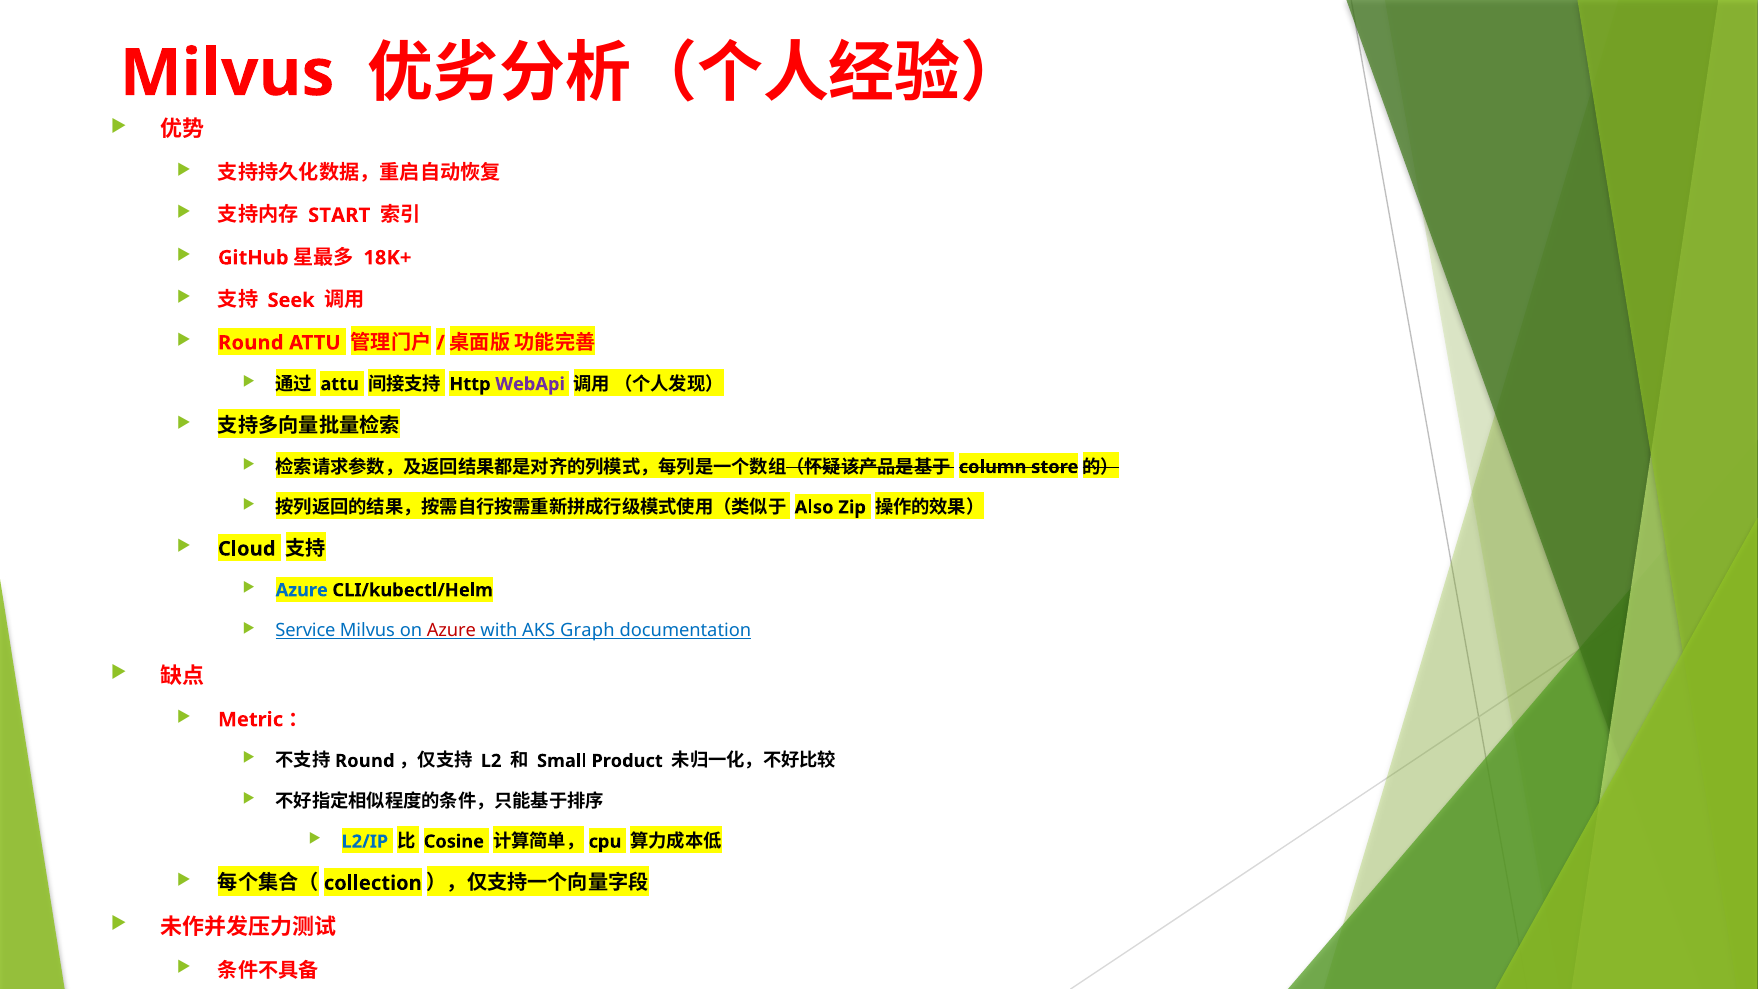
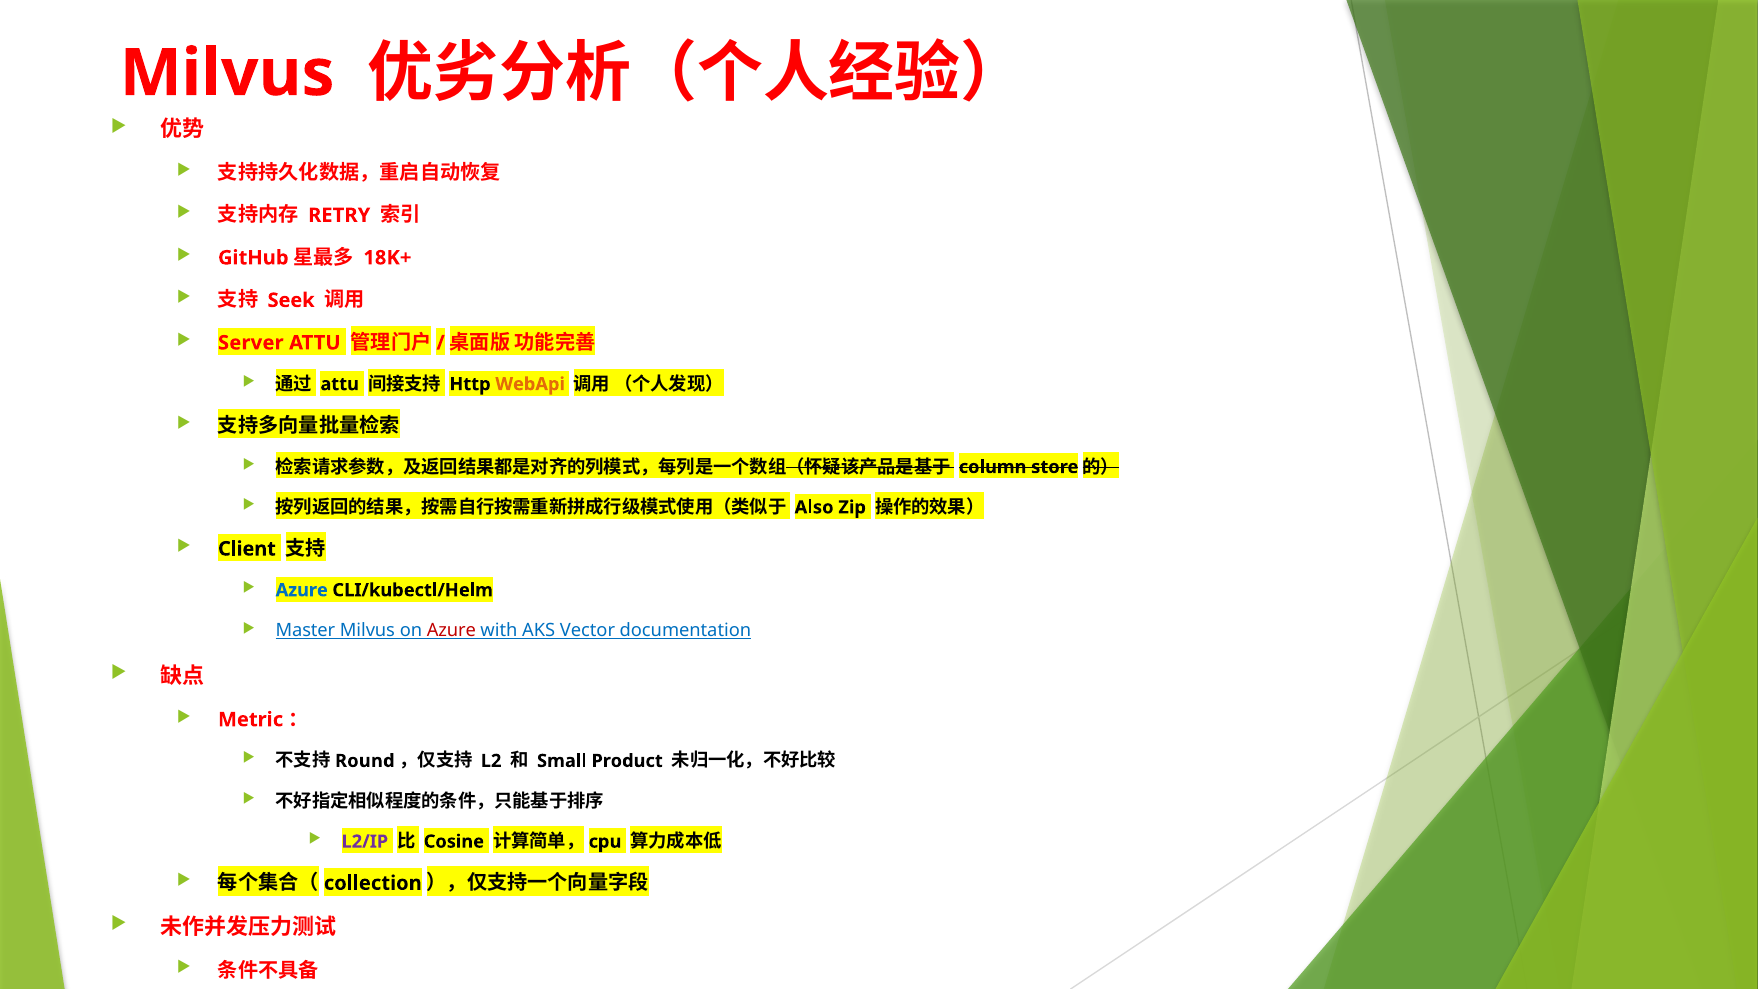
START: START -> RETRY
Round at (251, 343): Round -> Server
WebApi colour: purple -> orange
Cloud: Cloud -> Client
Service: Service -> Master
Graph: Graph -> Vector
L2/IP colour: blue -> purple
